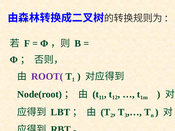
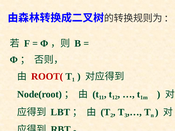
ROOT( colour: purple -> red
